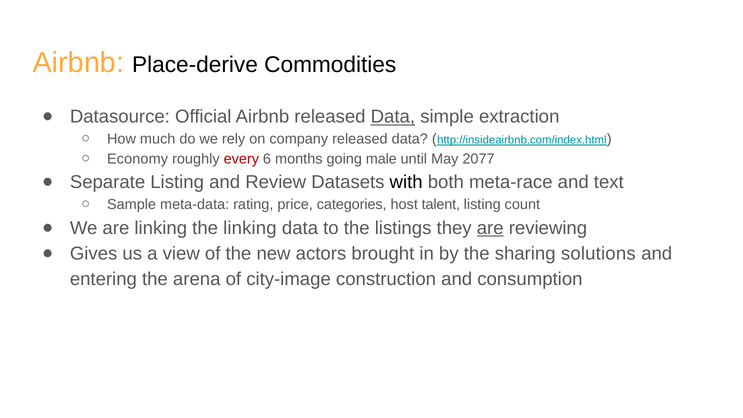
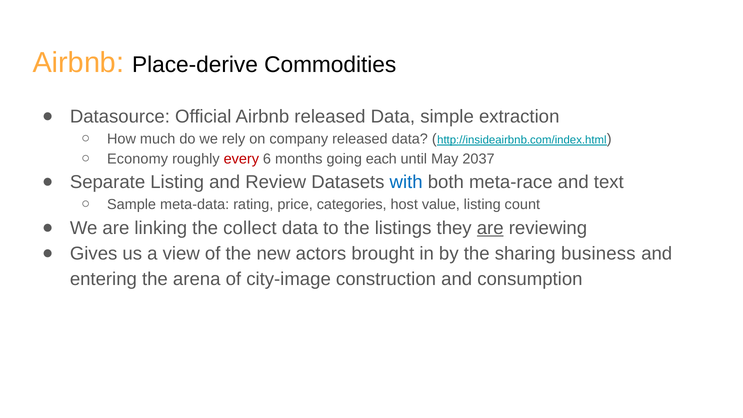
Data at (393, 117) underline: present -> none
male: male -> each
2077: 2077 -> 2037
with colour: black -> blue
talent: talent -> value
the linking: linking -> collect
solutions: solutions -> business
